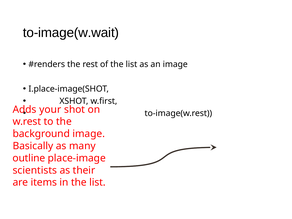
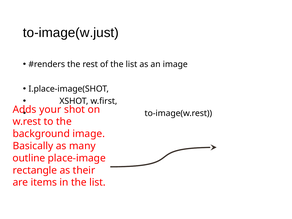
to-image(w.wait: to-image(w.wait -> to-image(w.just
scientists: scientists -> rectangle
